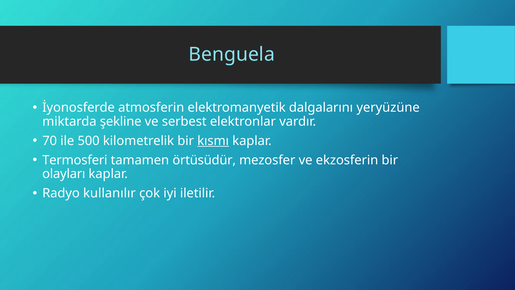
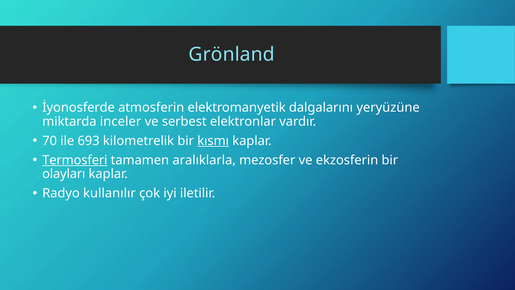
Benguela: Benguela -> Grönland
şekline: şekline -> inceler
500: 500 -> 693
Termosferi underline: none -> present
örtüsüdür: örtüsüdür -> aralıklarla
